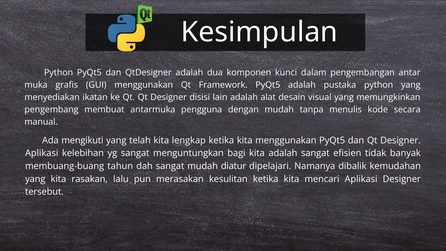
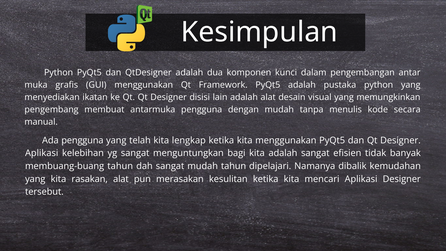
Ada mengikuti: mengikuti -> pengguna
mudah diatur: diatur -> tahun
rasakan lalu: lalu -> alat
